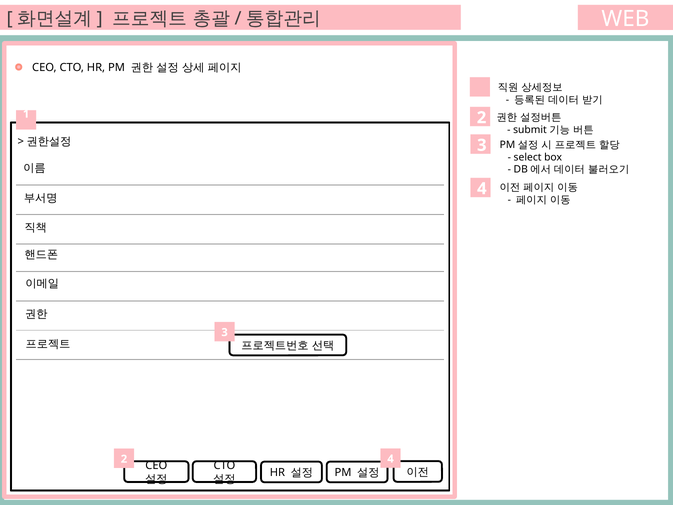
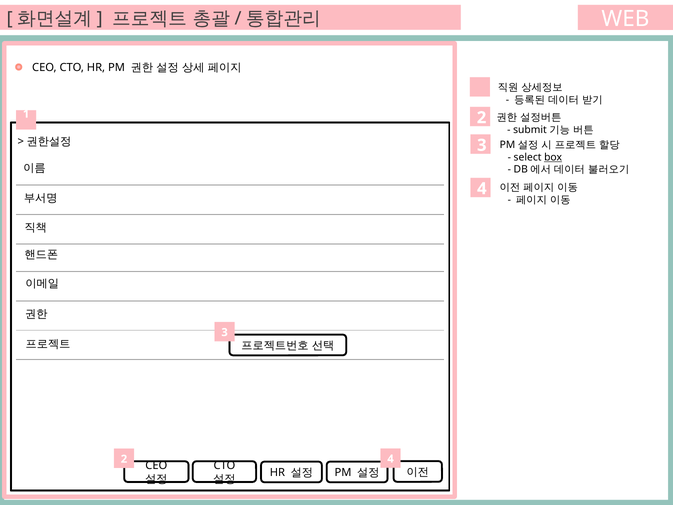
box underline: none -> present
